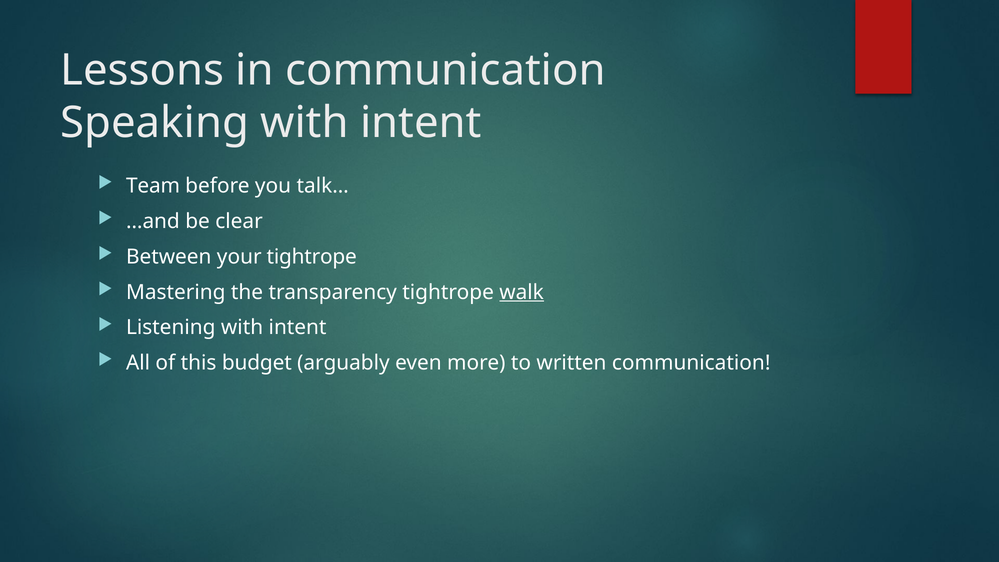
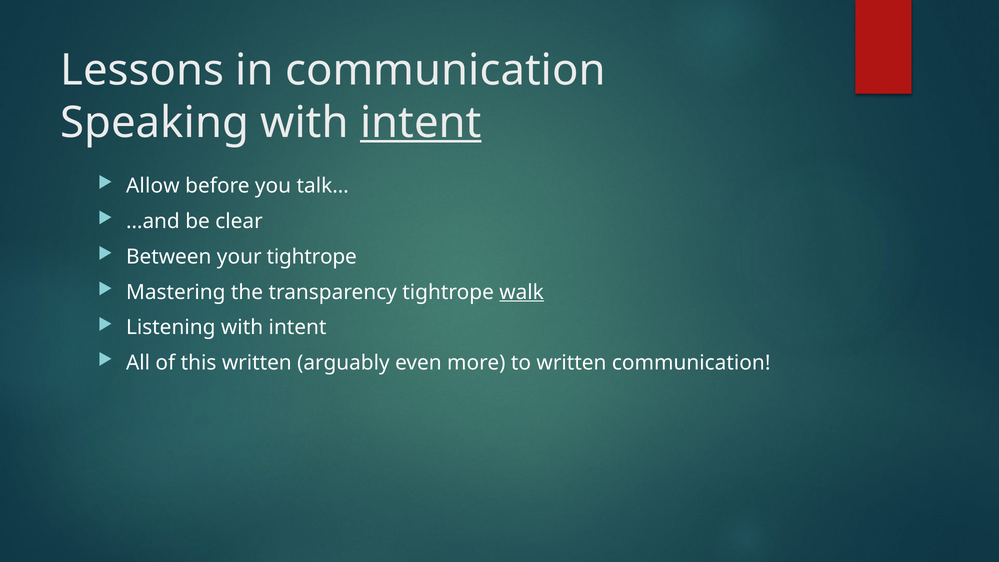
intent at (421, 123) underline: none -> present
Team: Team -> Allow
this budget: budget -> written
